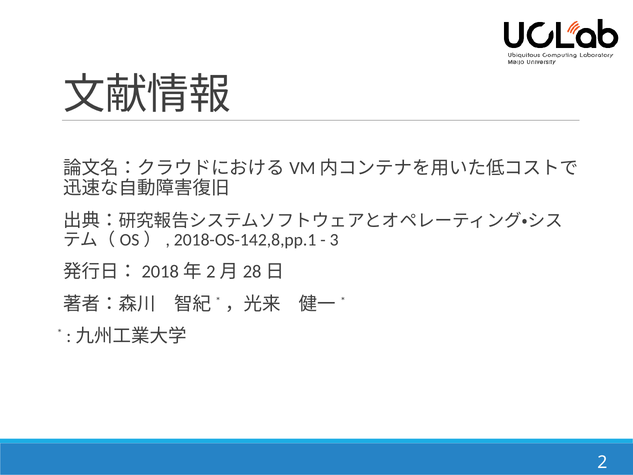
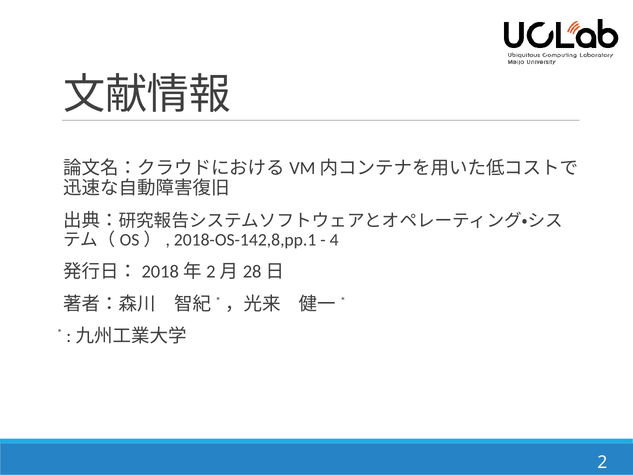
3: 3 -> 4
